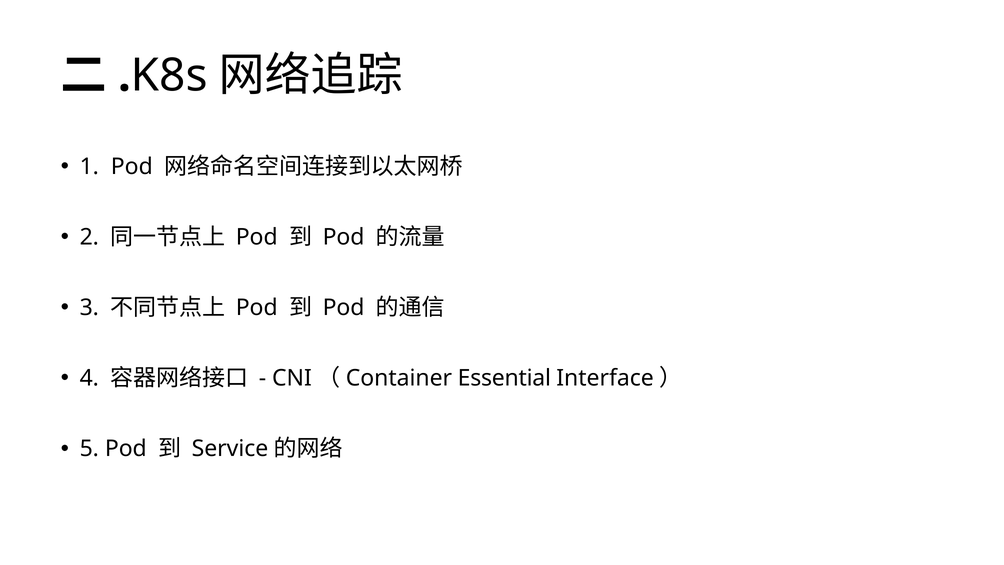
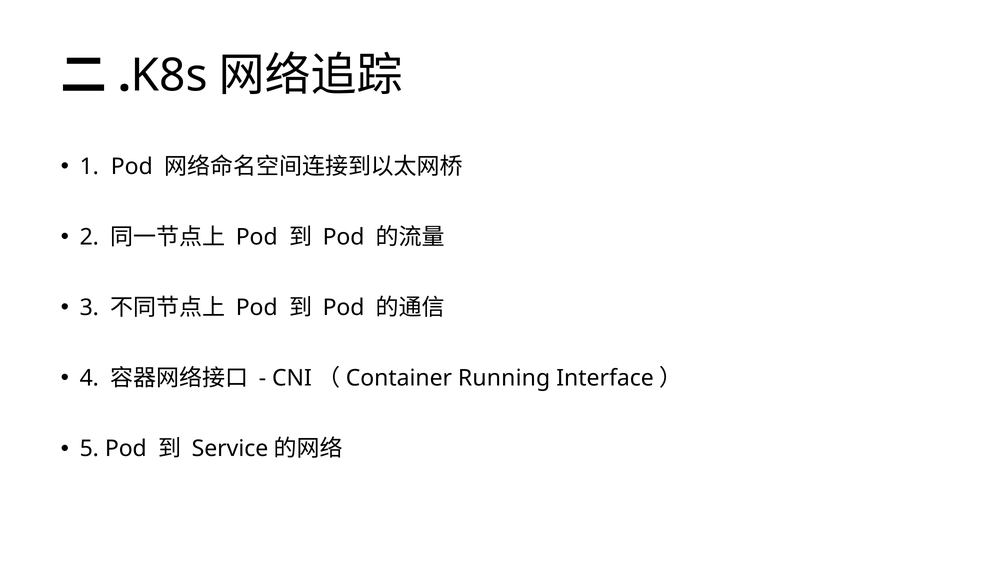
Essential: Essential -> Running
